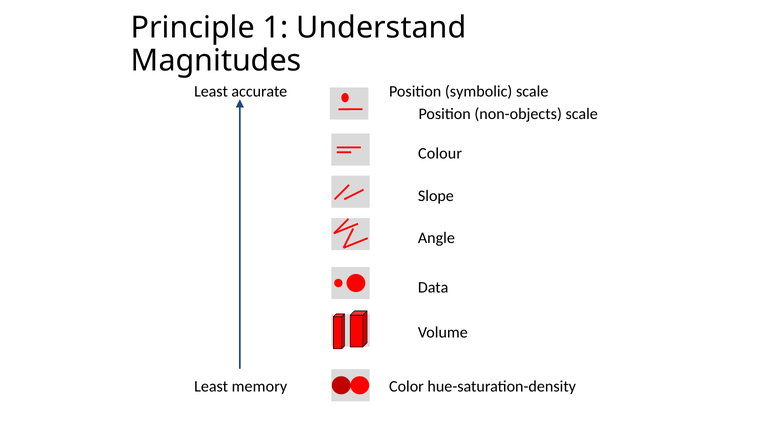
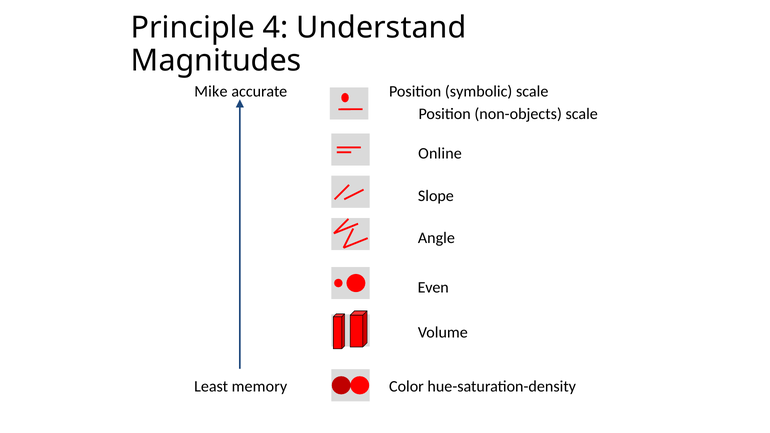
1: 1 -> 4
Least at (211, 91): Least -> Mike
Colour: Colour -> Online
Data: Data -> Even
